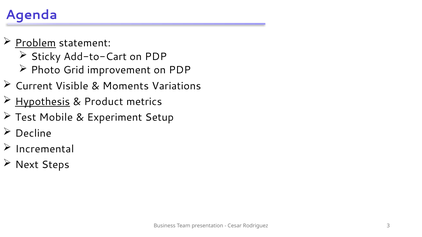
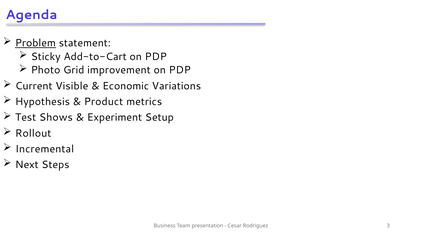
Moments: Moments -> Economic
Hypothesis underline: present -> none
Mobile: Mobile -> Shows
Decline: Decline -> Rollout
